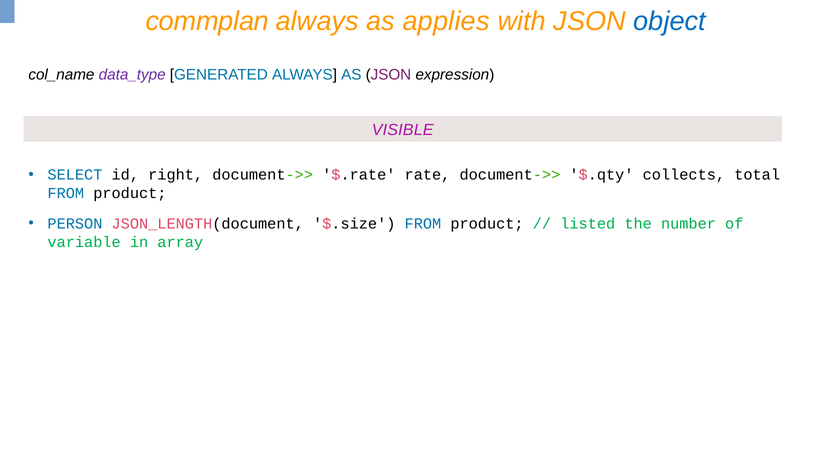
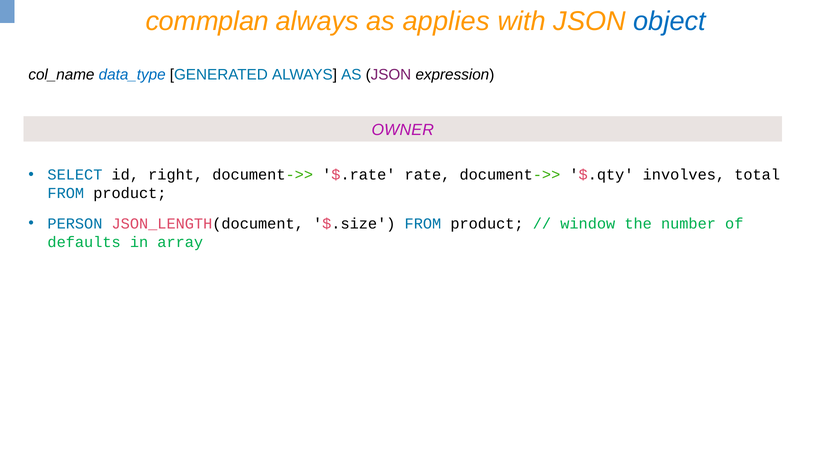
data_type colour: purple -> blue
VISIBLE: VISIBLE -> OWNER
collects: collects -> involves
listed: listed -> window
variable: variable -> defaults
